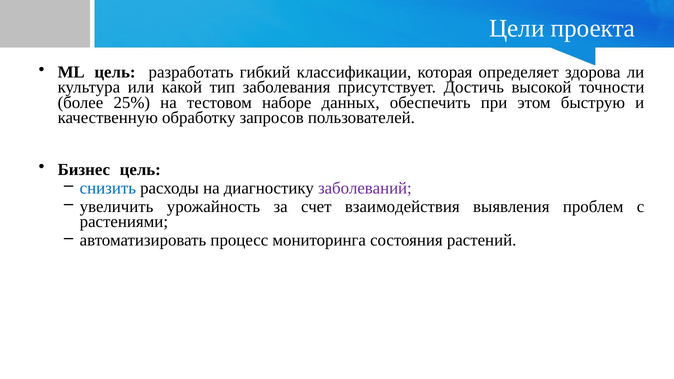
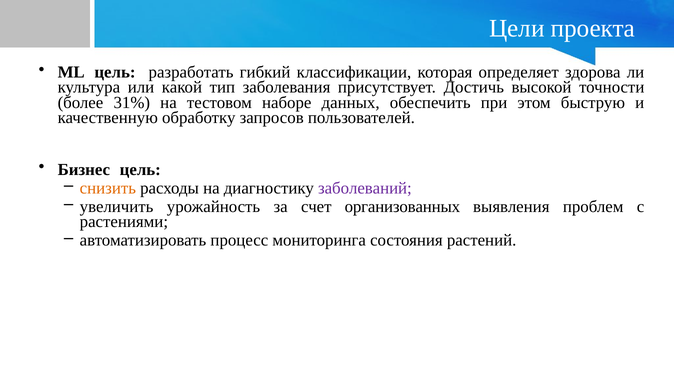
25%: 25% -> 31%
снизить colour: blue -> orange
взаимодействия: взаимодействия -> организованных
